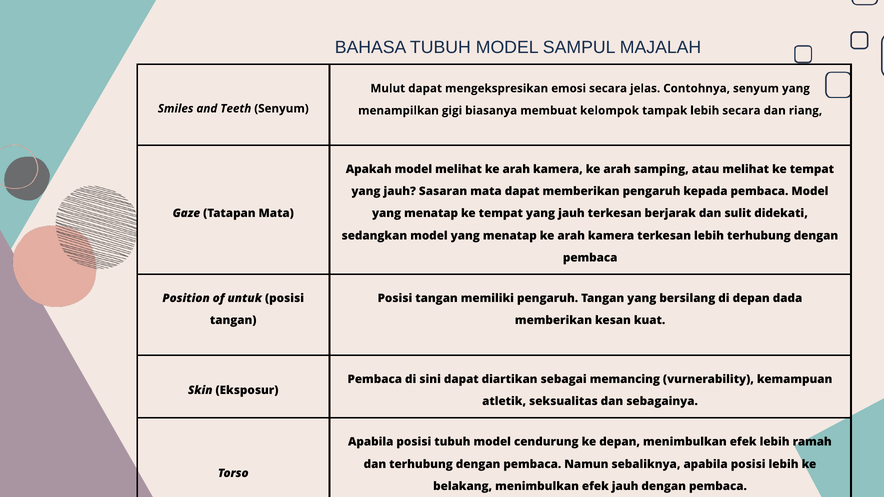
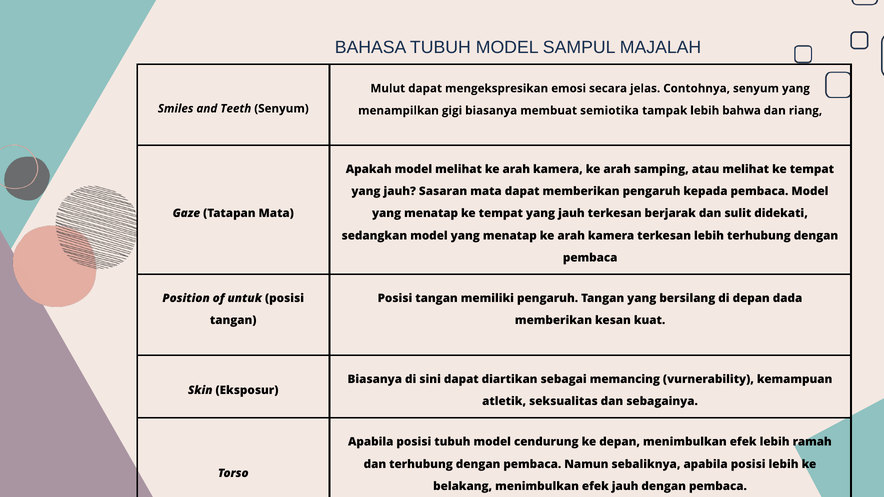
kelompok: kelompok -> semiotika
lebih secara: secara -> bahwa
Pembaca at (375, 379): Pembaca -> Biasanya
